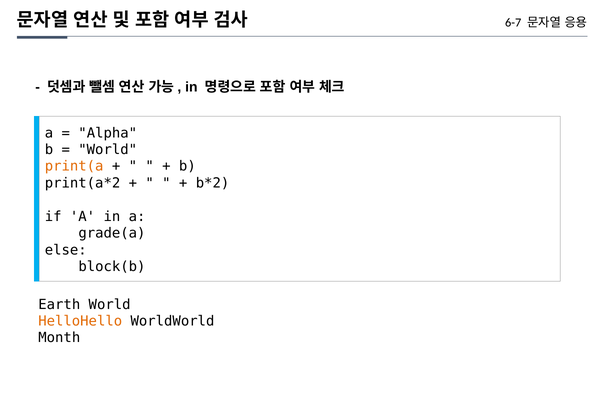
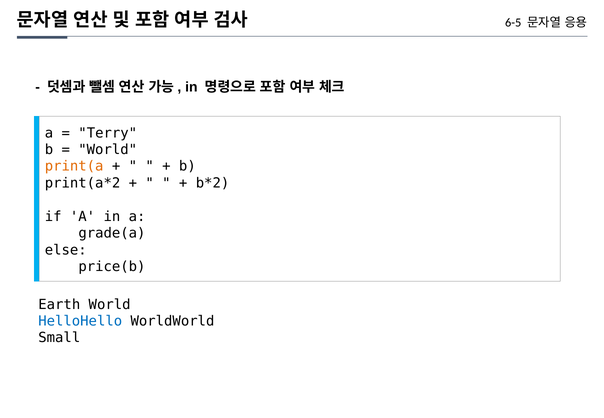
6-7: 6-7 -> 6-5
Alpha: Alpha -> Terry
block(b: block(b -> price(b
HelloHello colour: orange -> blue
Month: Month -> Small
